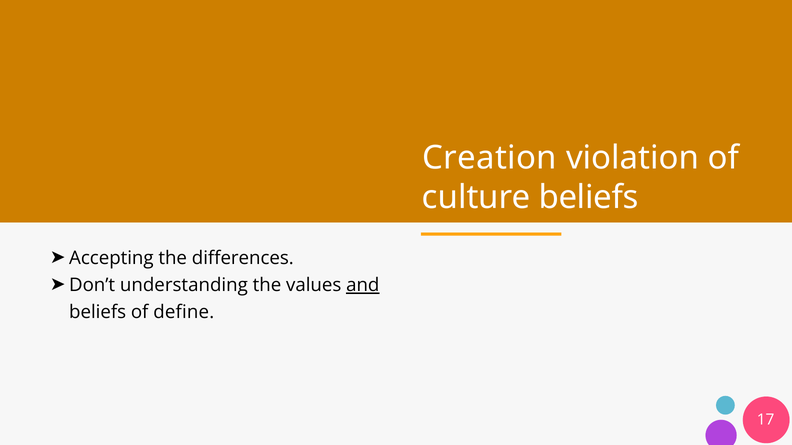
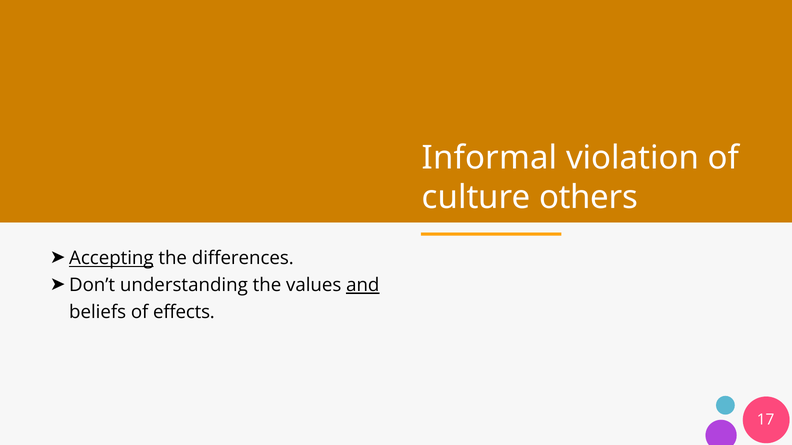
Creation: Creation -> Informal
culture beliefs: beliefs -> others
Accepting underline: none -> present
define: define -> effects
